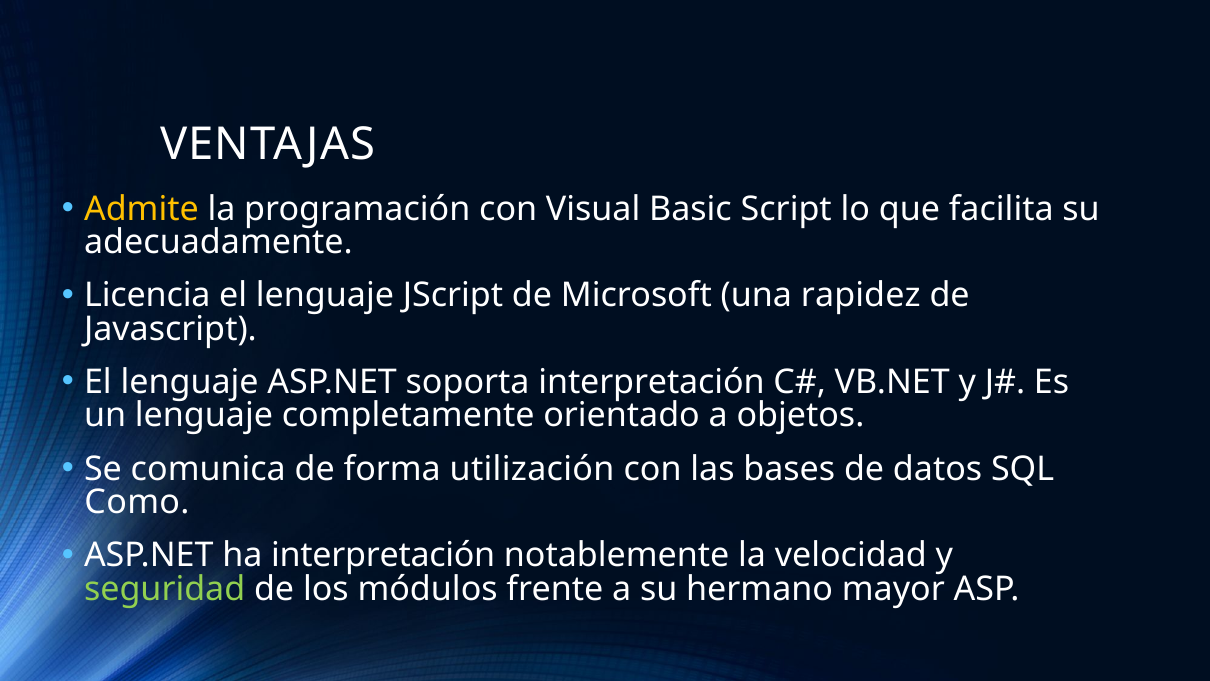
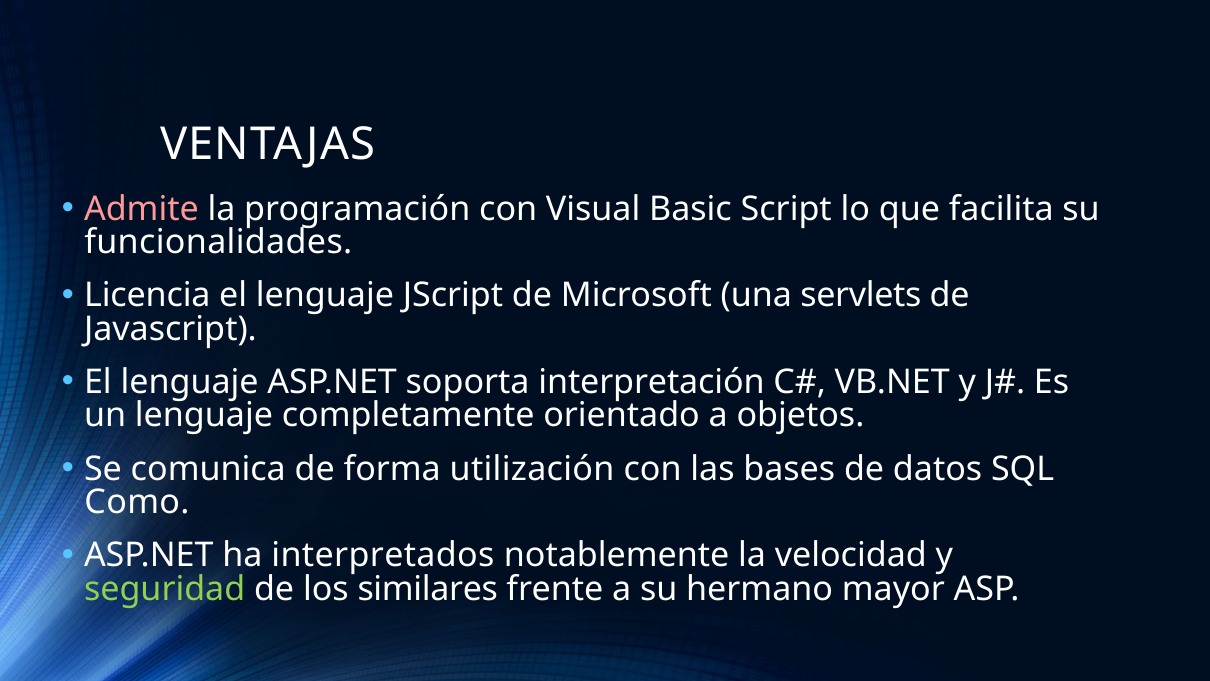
Admite colour: yellow -> pink
adecuadamente: adecuadamente -> funcionalidades
rapidez: rapidez -> servlets
ha interpretación: interpretación -> interpretados
módulos: módulos -> similares
